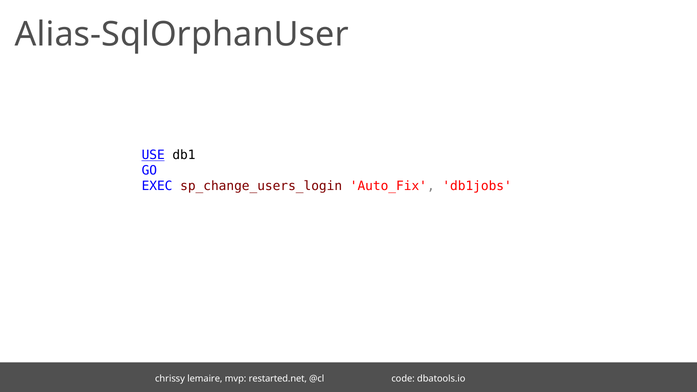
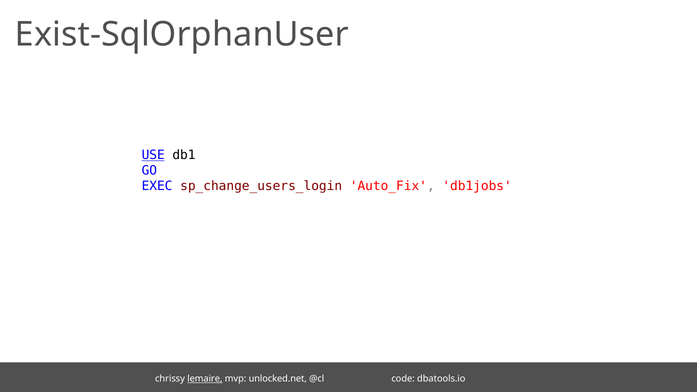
Alias-SqlOrphanUser: Alias-SqlOrphanUser -> Exist-SqlOrphanUser
lemaire underline: none -> present
restarted.net: restarted.net -> unlocked.net
